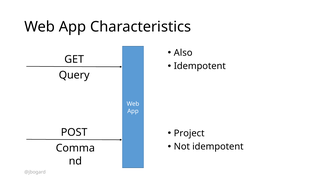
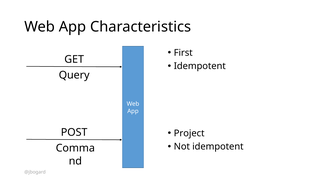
Also: Also -> First
